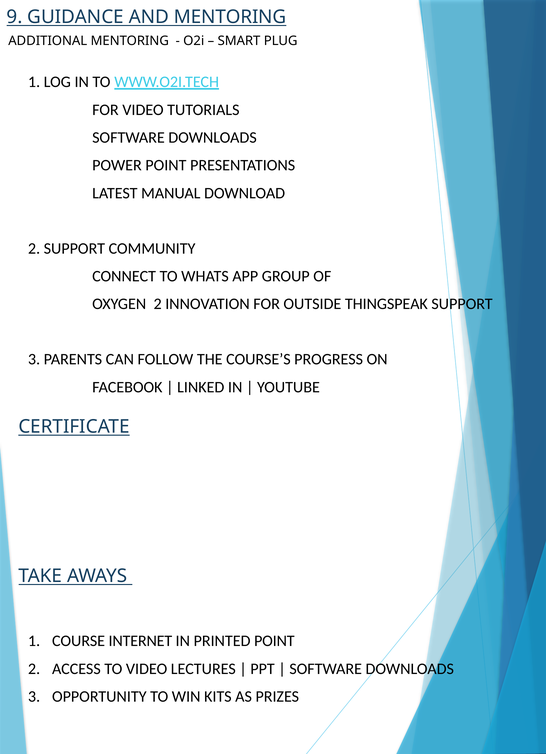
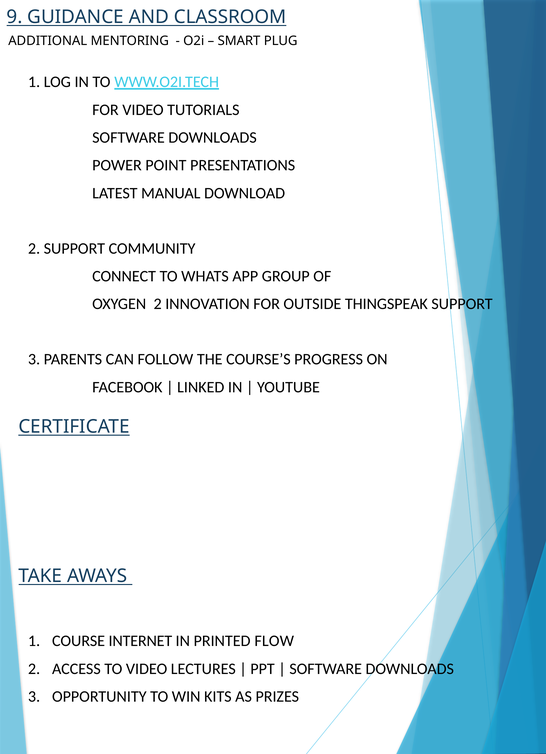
AND MENTORING: MENTORING -> CLASSROOM
PRINTED POINT: POINT -> FLOW
